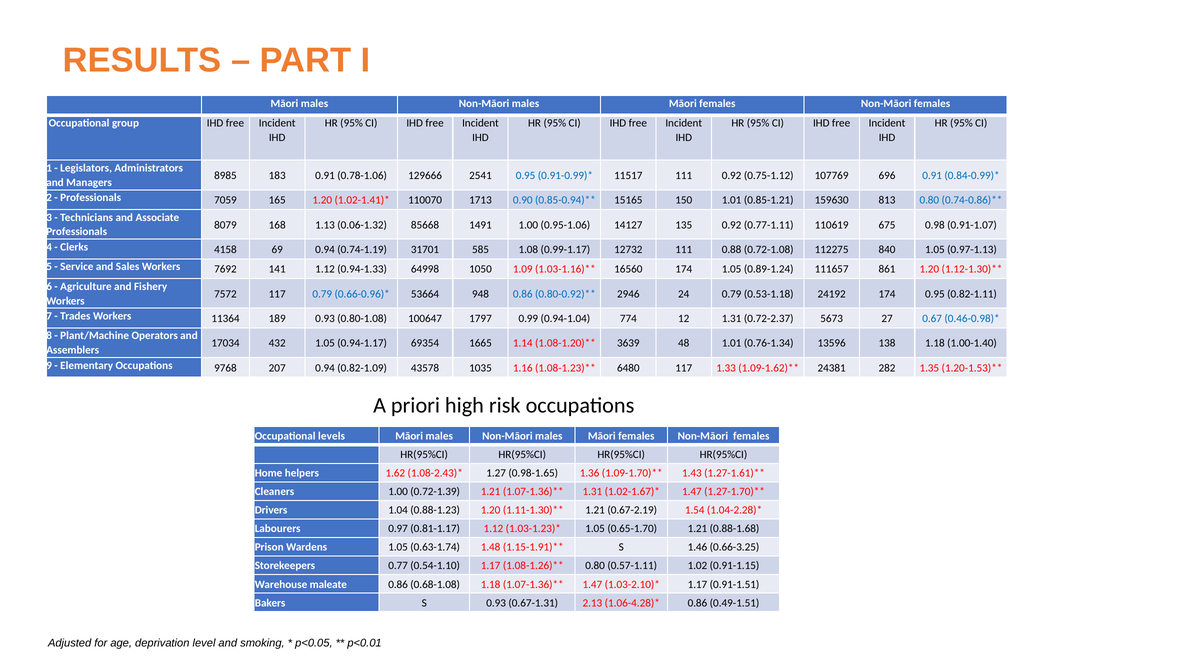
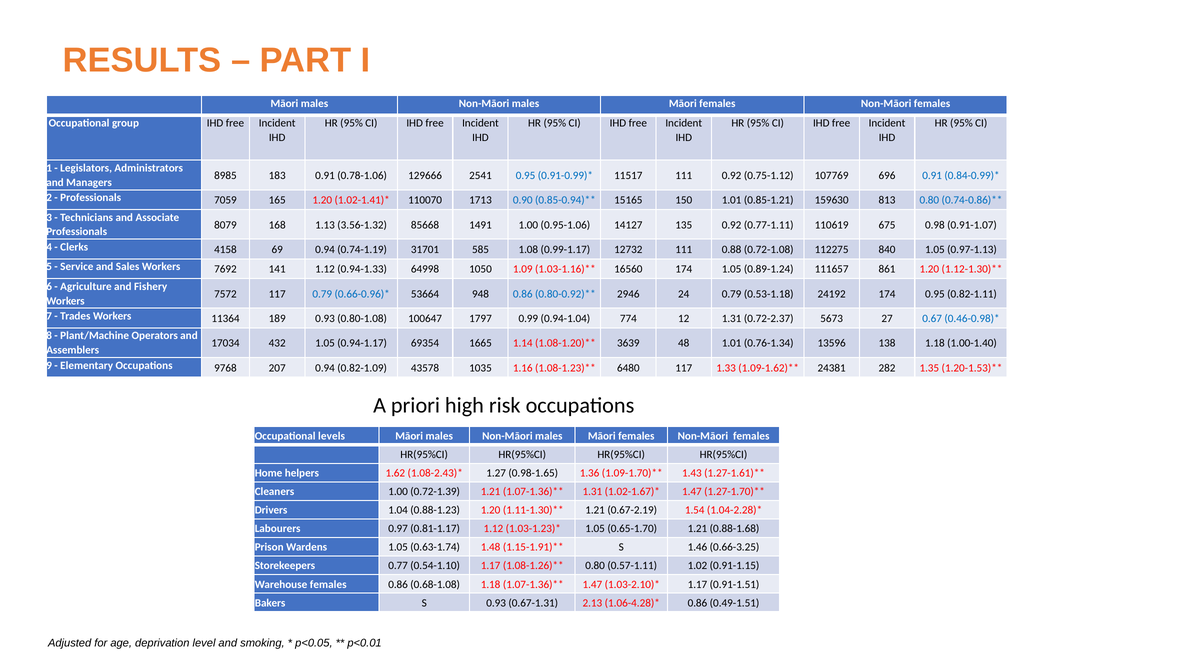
0.06-1.32: 0.06-1.32 -> 3.56-1.32
Warehouse maleate: maleate -> females
